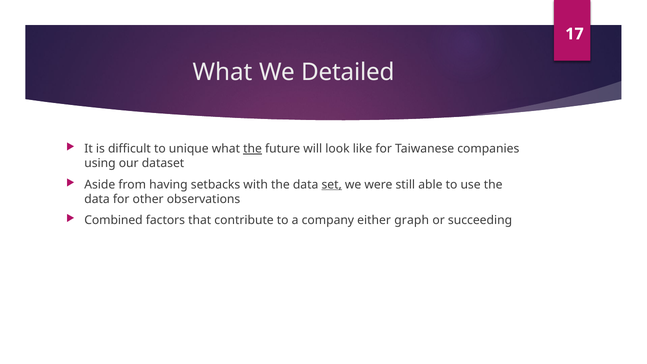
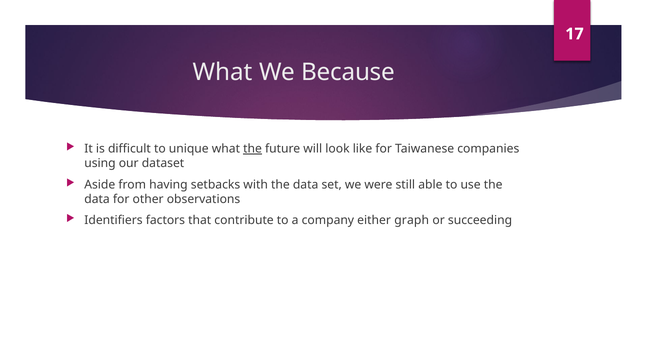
Detailed: Detailed -> Because
set underline: present -> none
Combined: Combined -> Identifiers
